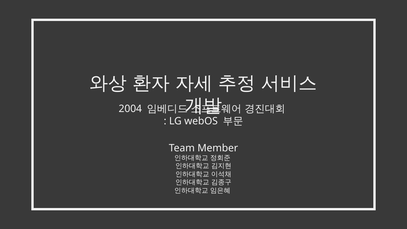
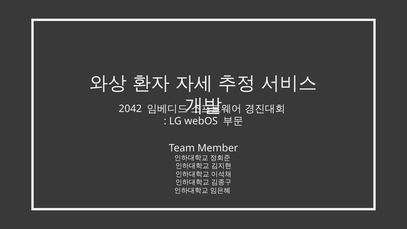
2004: 2004 -> 2042
